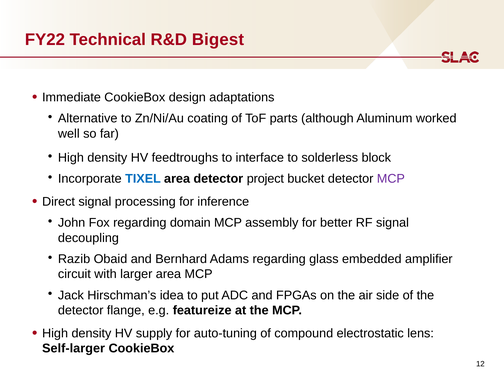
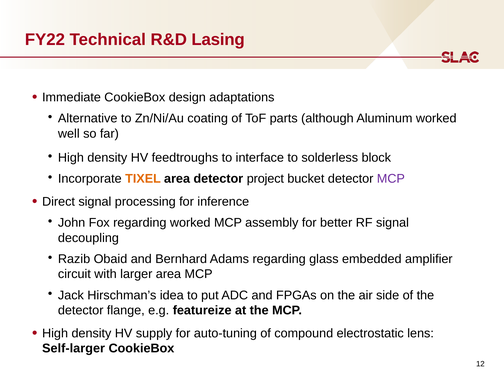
Bigest: Bigest -> Lasing
TIXEL colour: blue -> orange
regarding domain: domain -> worked
